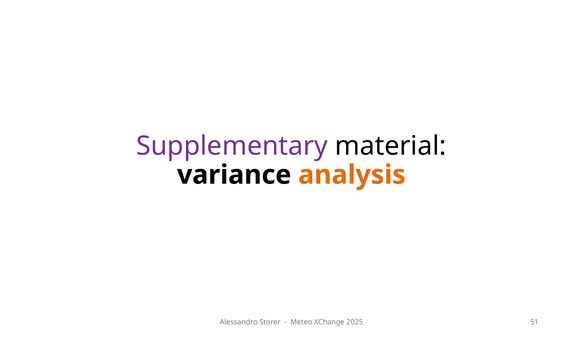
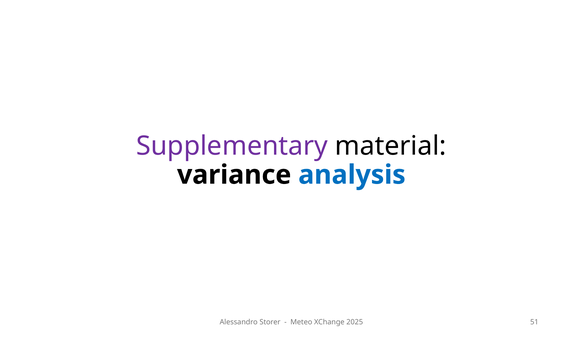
analysis colour: orange -> blue
